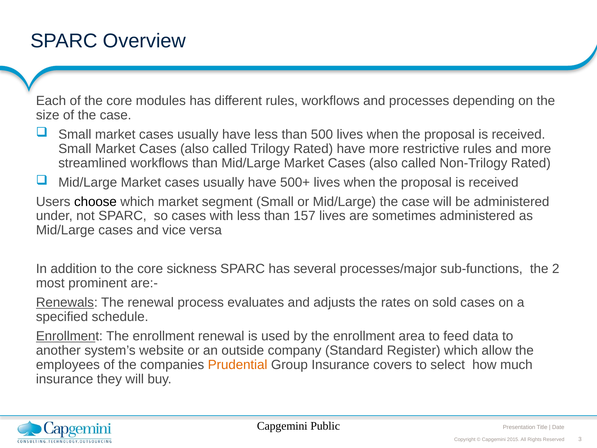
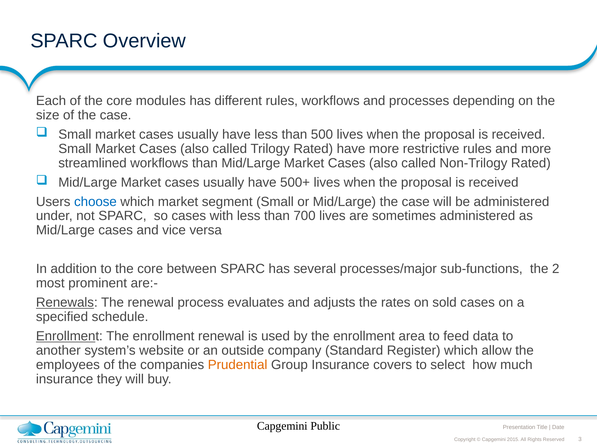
choose colour: black -> blue
157: 157 -> 700
sickness: sickness -> between
